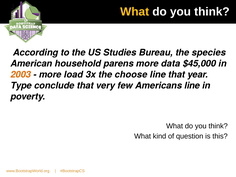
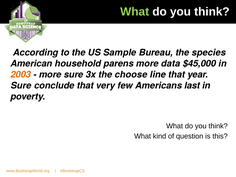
What at (135, 12) colour: yellow -> light green
Studies: Studies -> Sample
more load: load -> sure
Type at (21, 86): Type -> Sure
Americans line: line -> last
